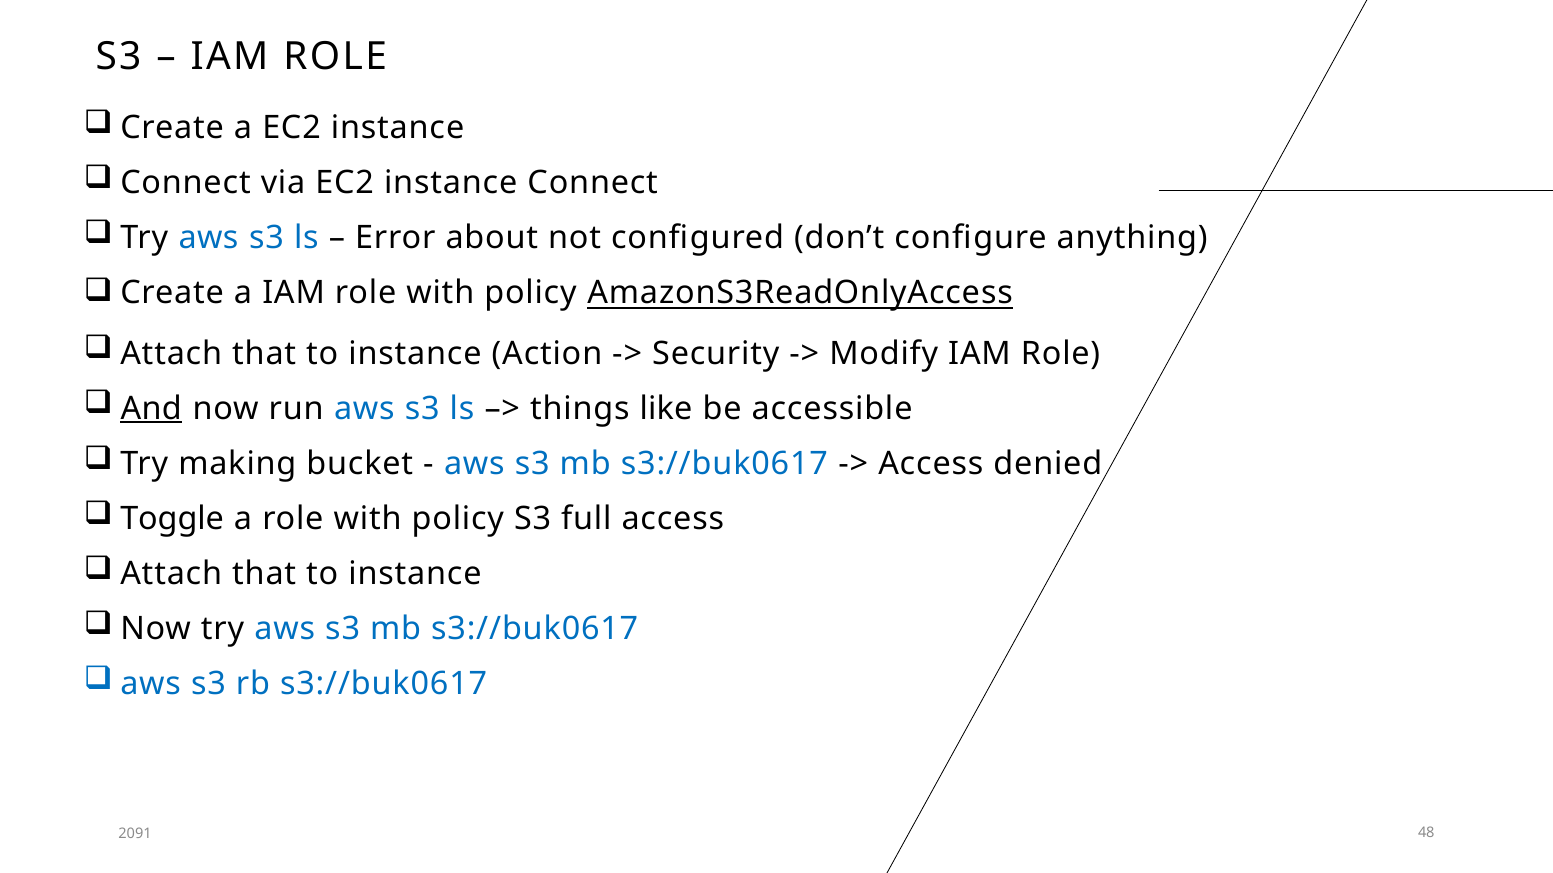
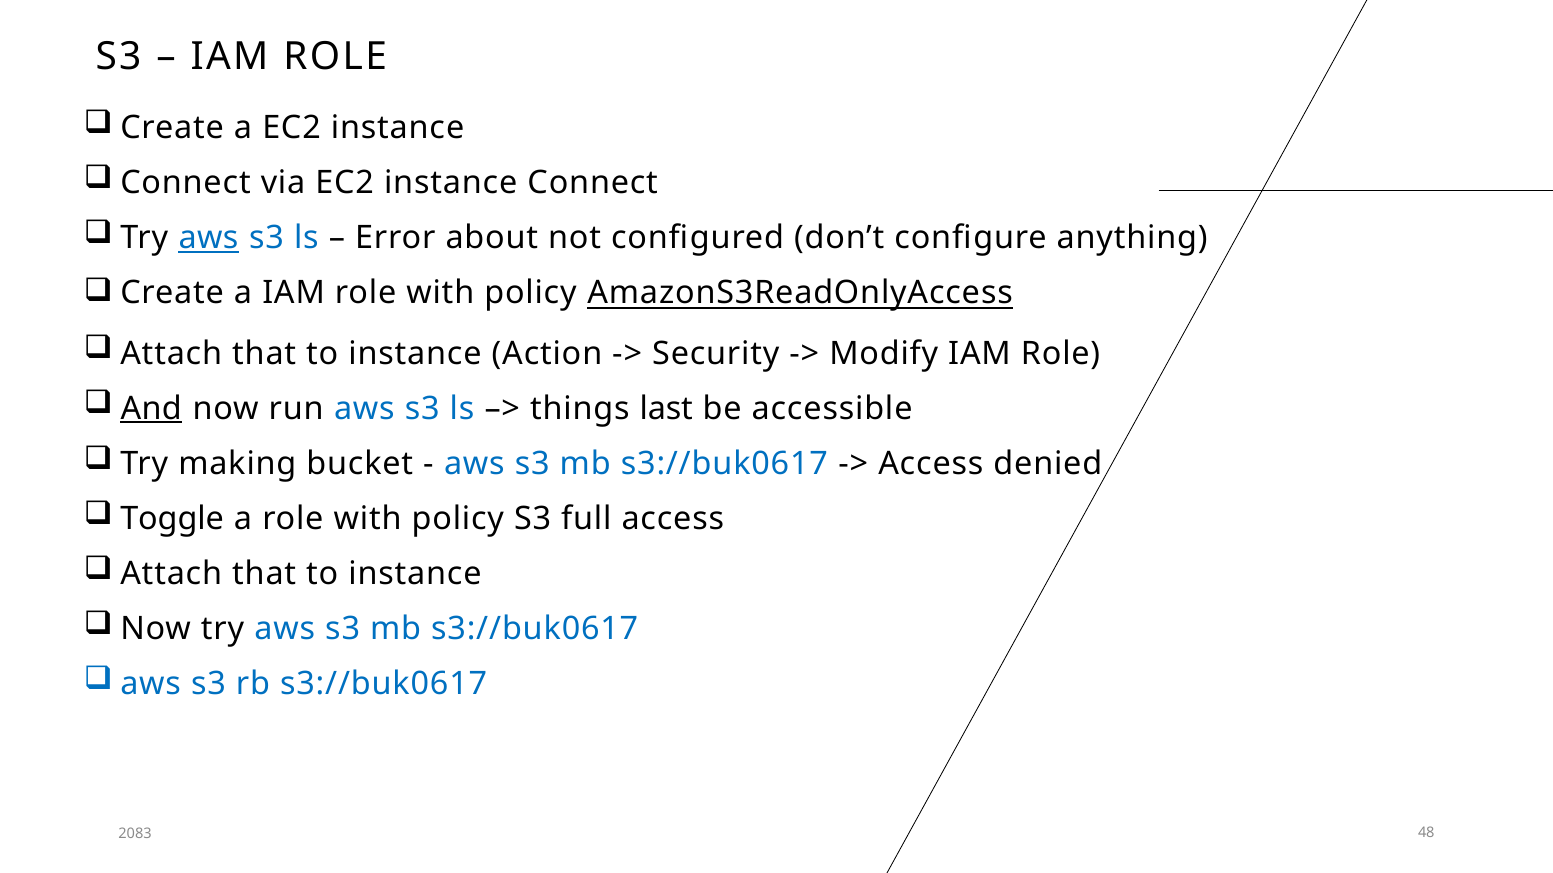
aws at (208, 238) underline: none -> present
like: like -> last
2091: 2091 -> 2083
